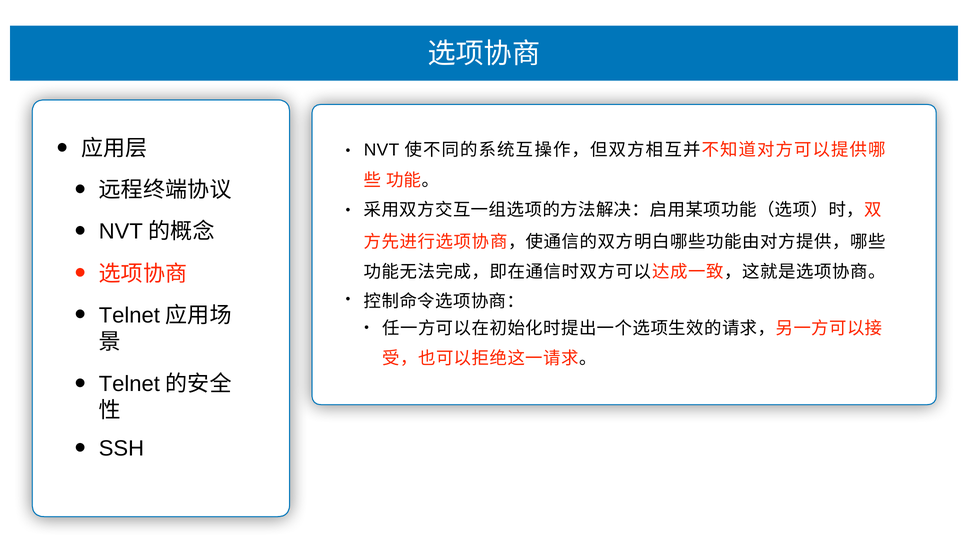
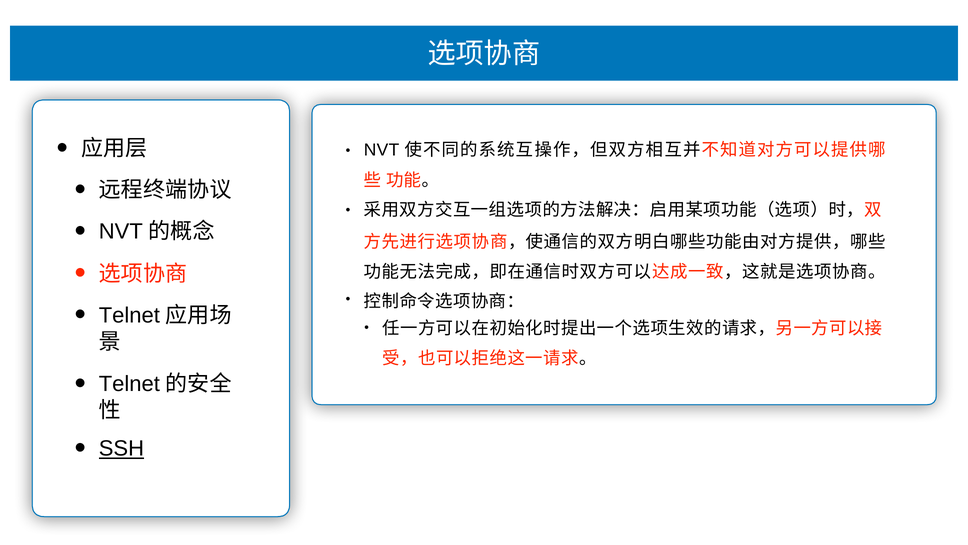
SSH underline: none -> present
